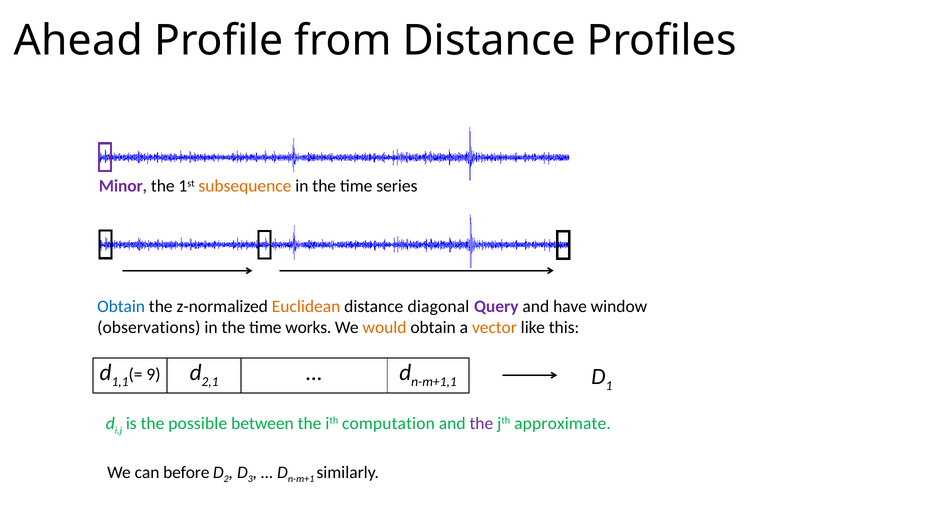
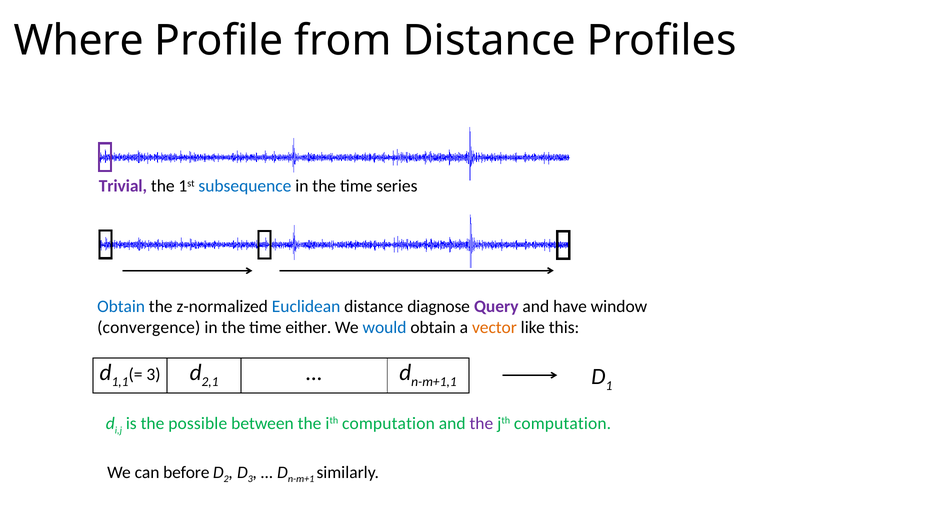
Ahead: Ahead -> Where
Minor: Minor -> Trivial
subsequence colour: orange -> blue
Euclidean colour: orange -> blue
diagonal: diagonal -> diagnose
observations: observations -> convergence
works: works -> either
would colour: orange -> blue
9 at (153, 375): 9 -> 3
jth approximate: approximate -> computation
